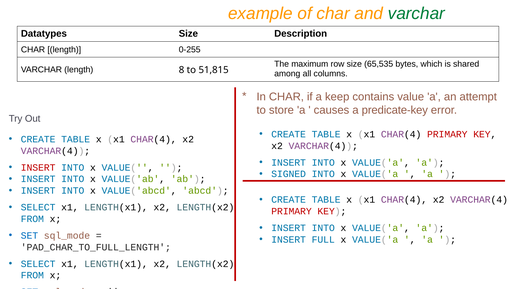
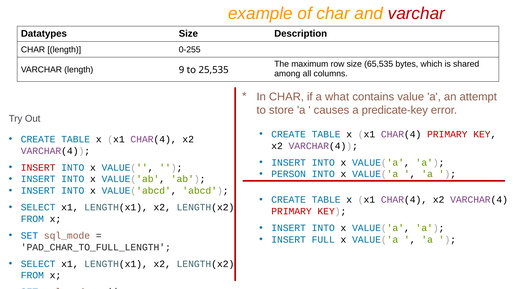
varchar at (416, 13) colour: green -> red
8: 8 -> 9
51,815: 51,815 -> 25,535
keep: keep -> what
SIGNED: SIGNED -> PERSON
